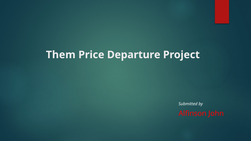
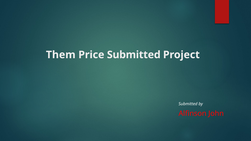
Price Departure: Departure -> Submitted
